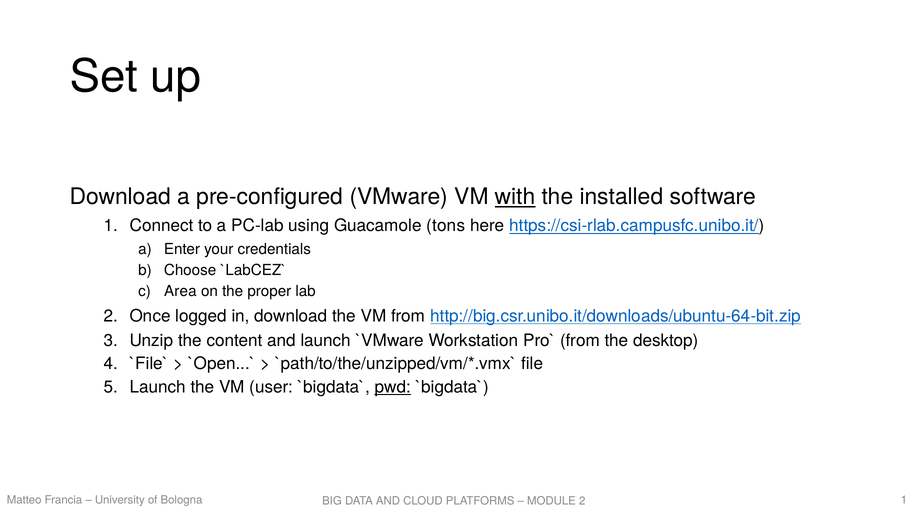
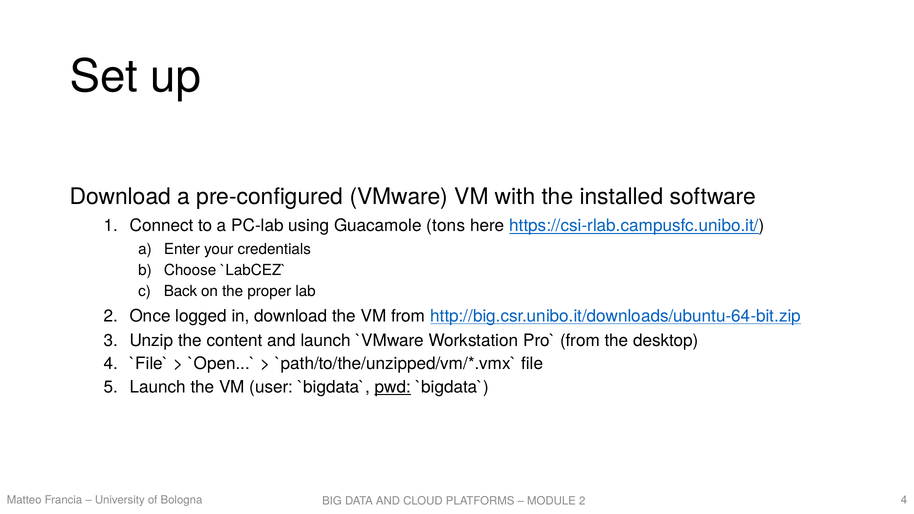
with underline: present -> none
Area: Area -> Back
Bologna 1: 1 -> 4
